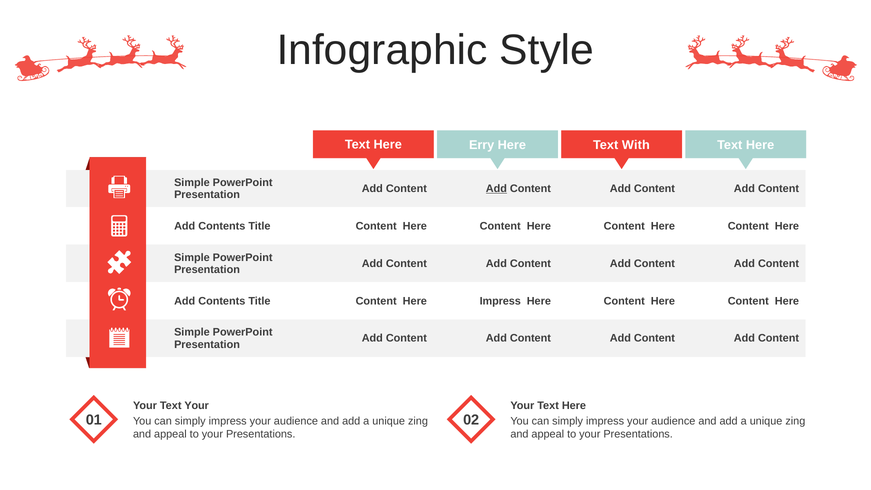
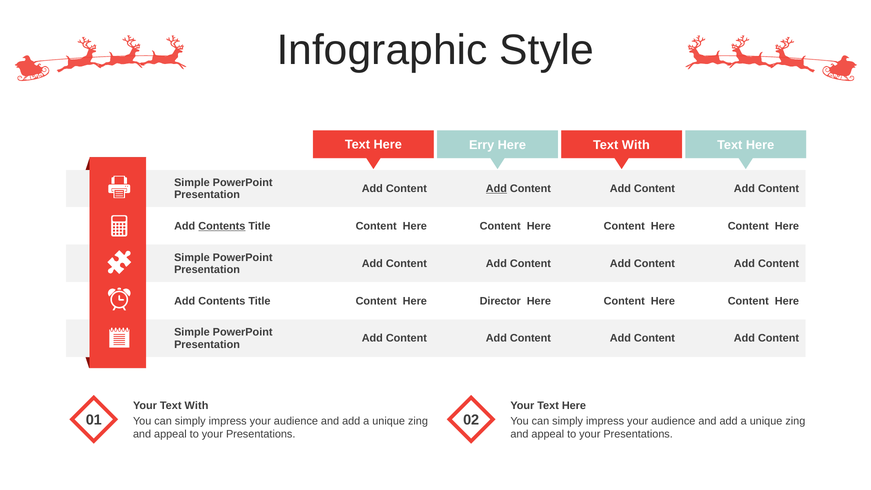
Contents at (222, 226) underline: none -> present
Here Impress: Impress -> Director
Your Text Your: Your -> With
